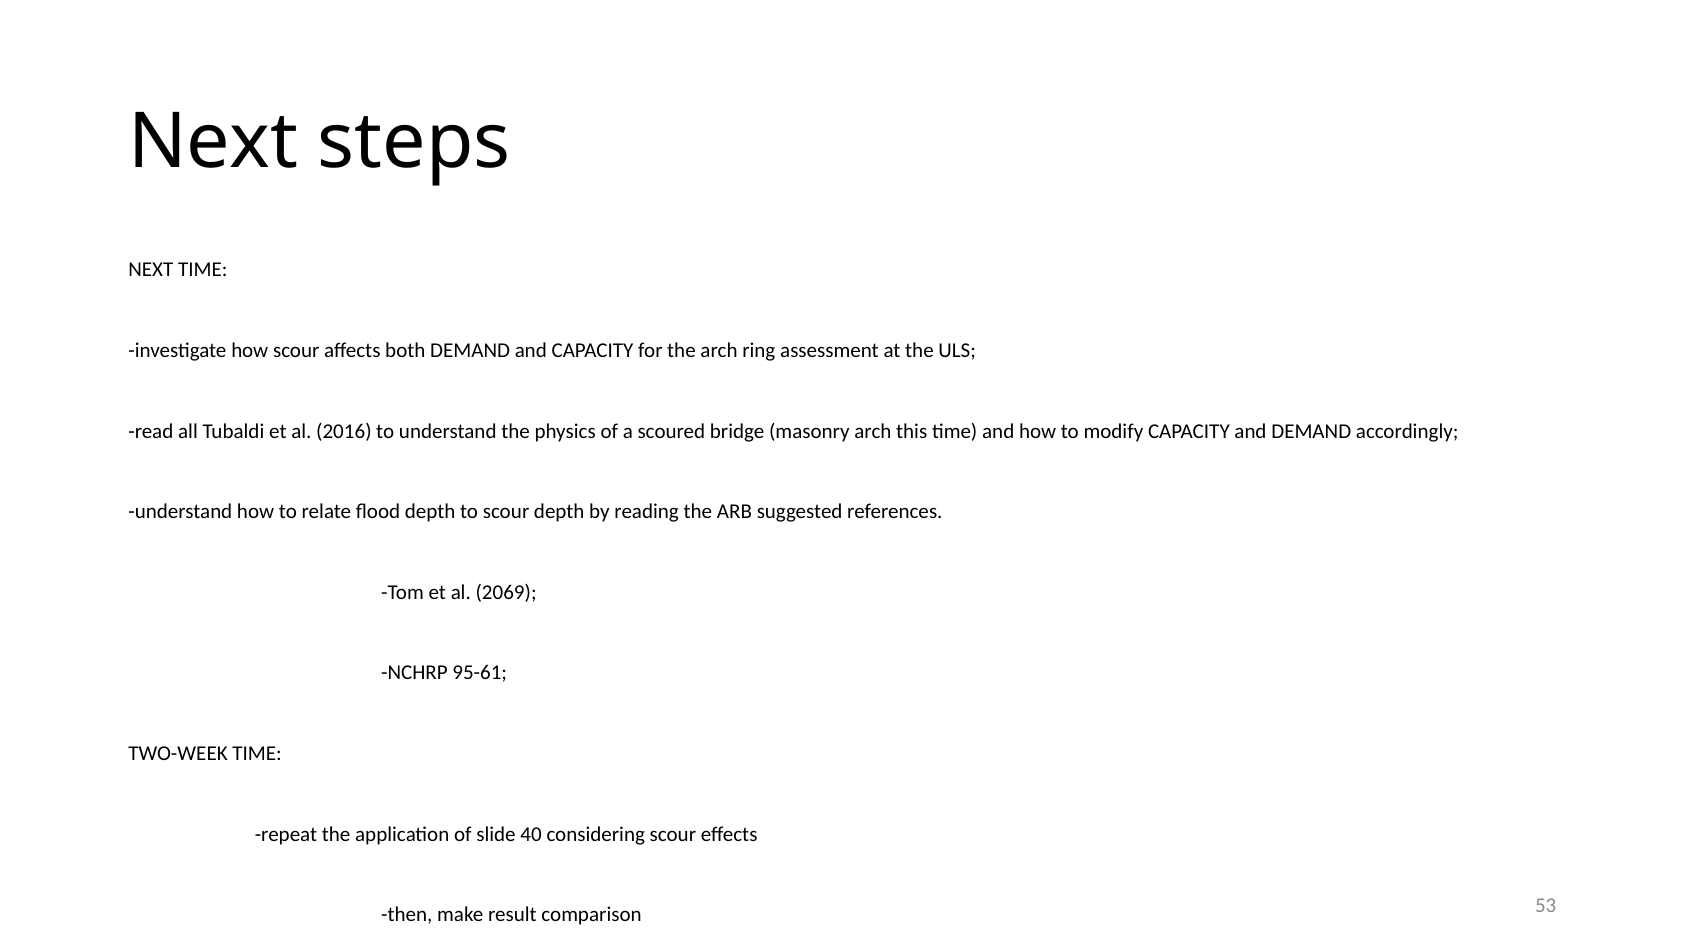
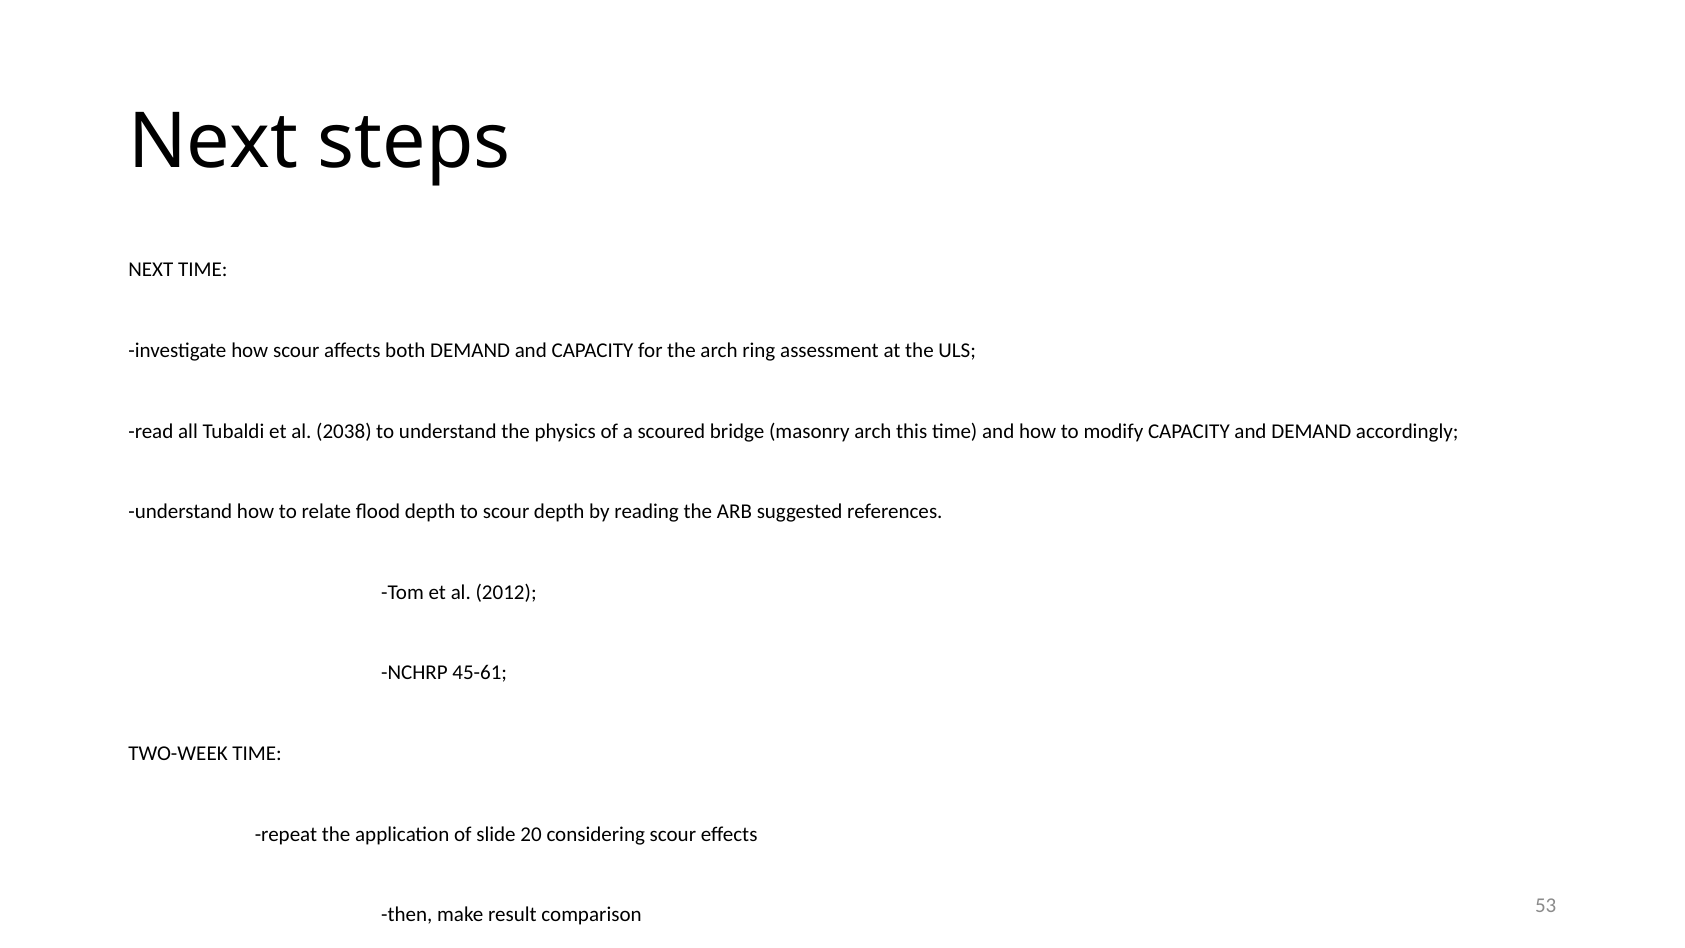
2016: 2016 -> 2038
2069: 2069 -> 2012
95-61: 95-61 -> 45-61
40: 40 -> 20
